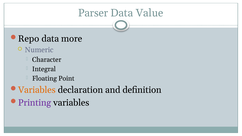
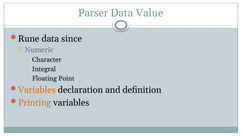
Repo: Repo -> Rune
more: more -> since
Printing colour: purple -> orange
